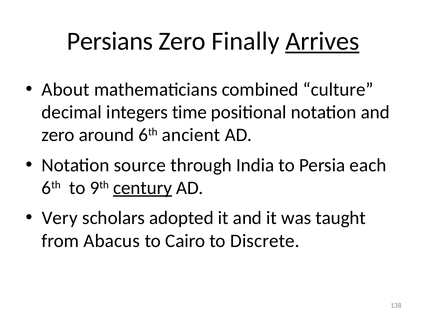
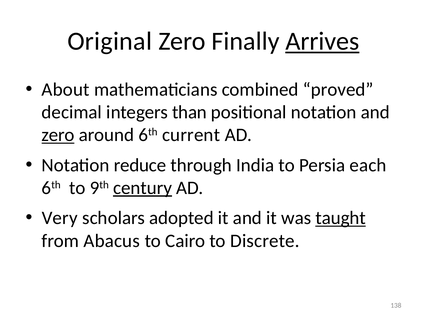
Persians: Persians -> Original
culture: culture -> proved
time: time -> than
zero at (58, 135) underline: none -> present
ancient: ancient -> current
source: source -> reduce
taught underline: none -> present
